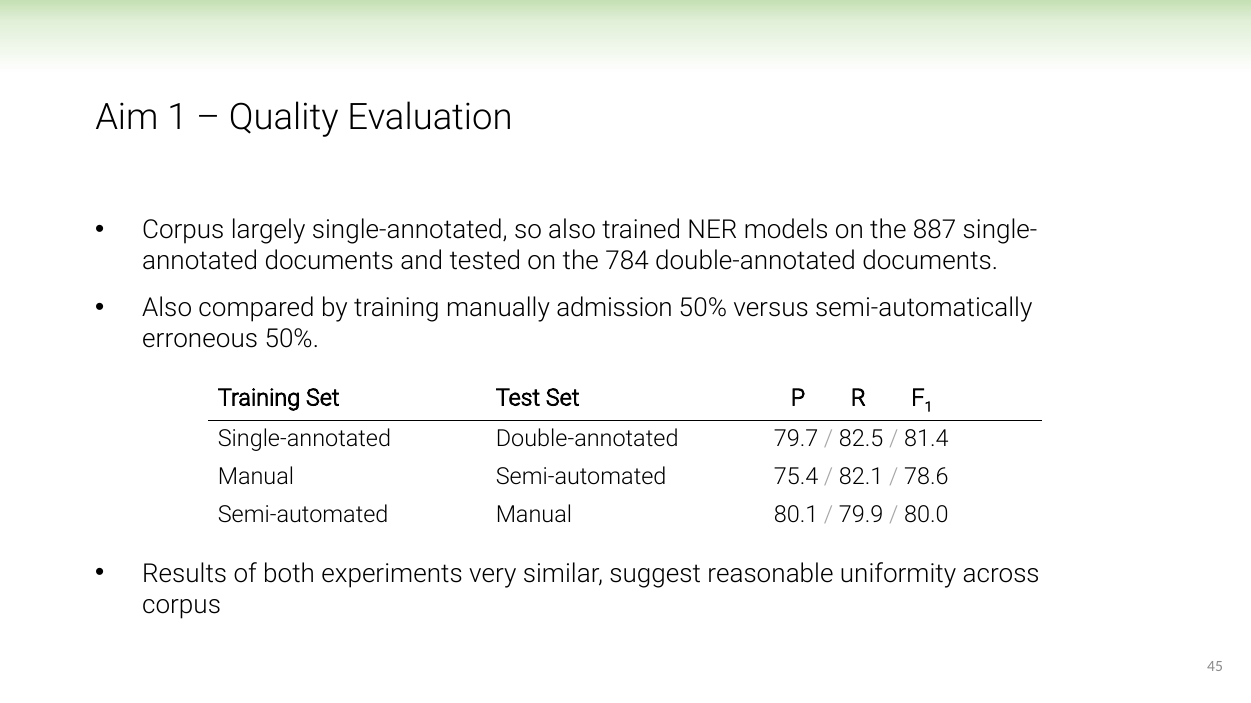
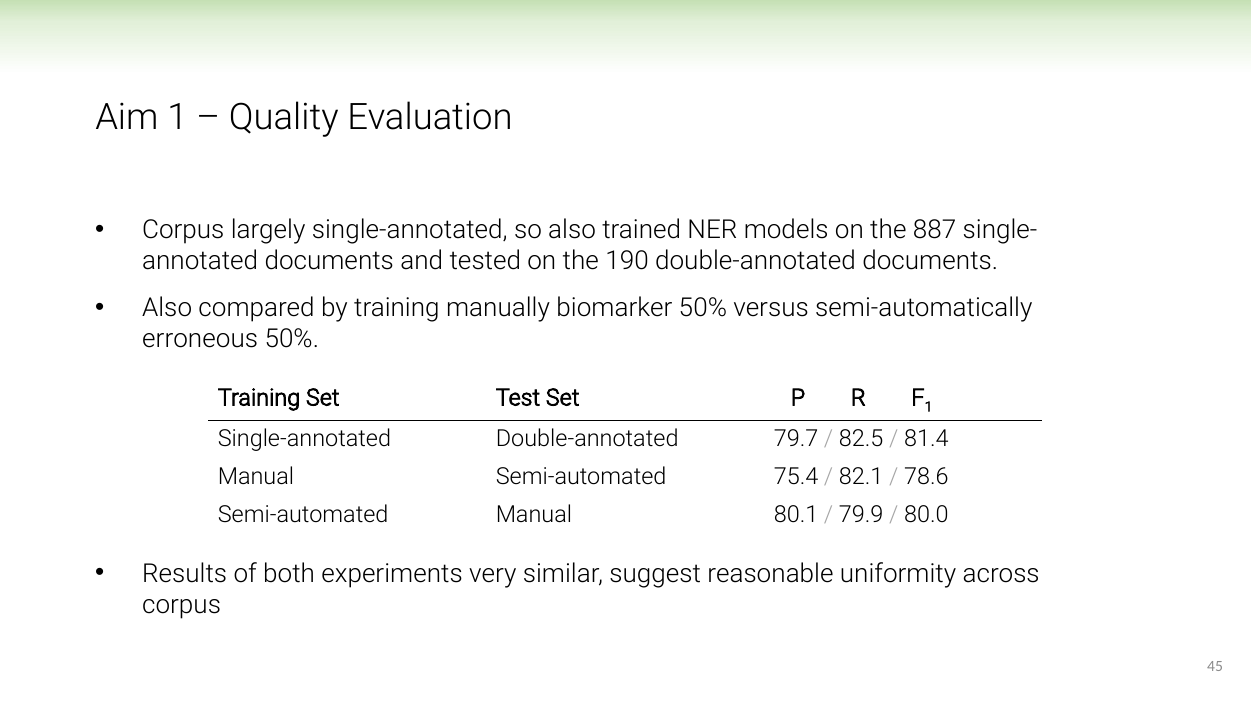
784: 784 -> 190
admission: admission -> biomarker
